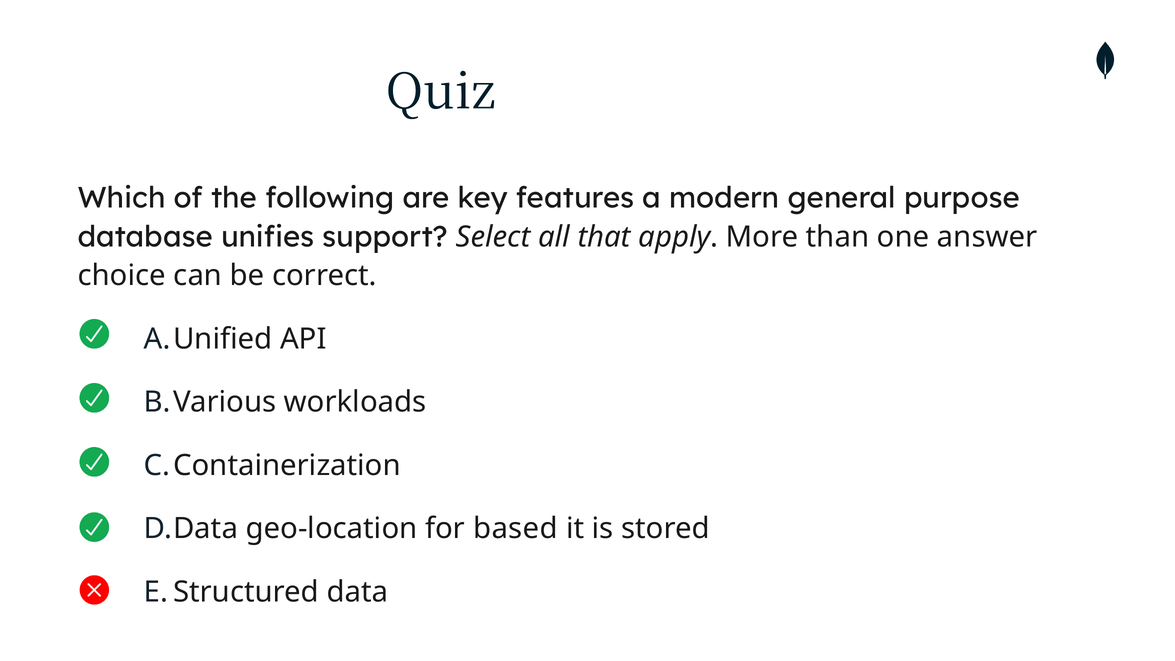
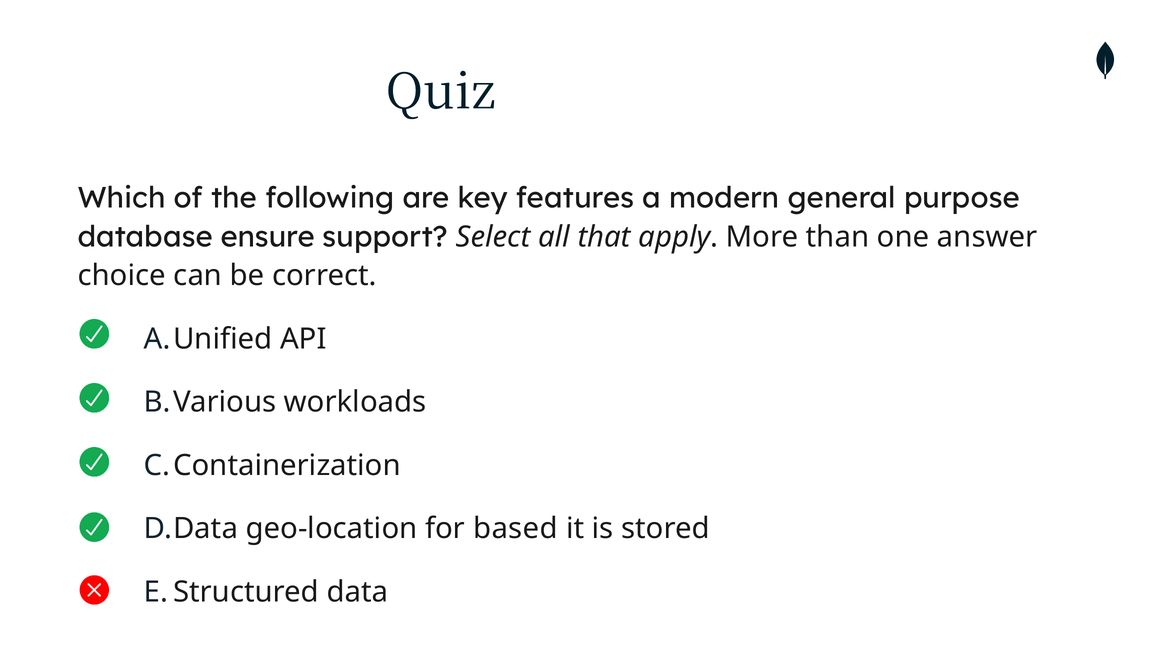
unifies: unifies -> ensure
